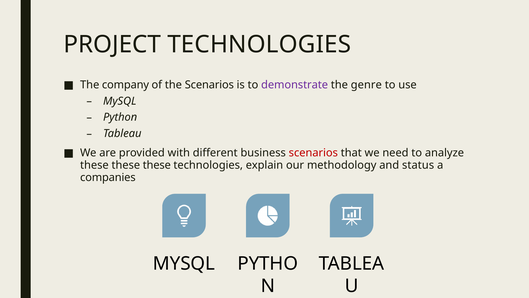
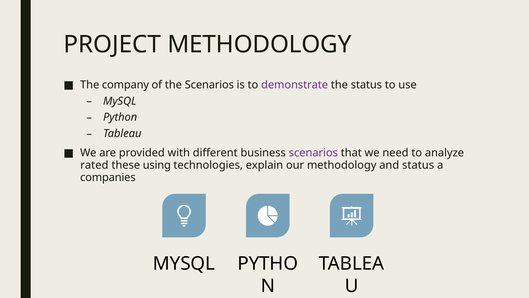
PROJECT TECHNOLOGIES: TECHNOLOGIES -> METHODOLOGY
the genre: genre -> status
scenarios at (313, 153) colour: red -> purple
these at (94, 165): these -> rated
these at (157, 165): these -> using
